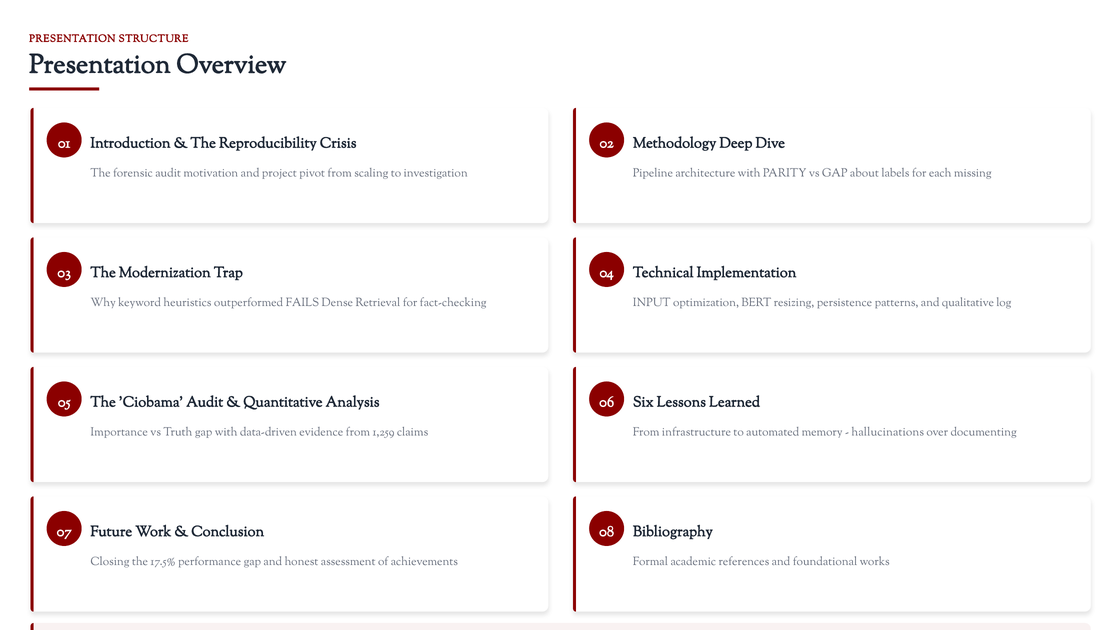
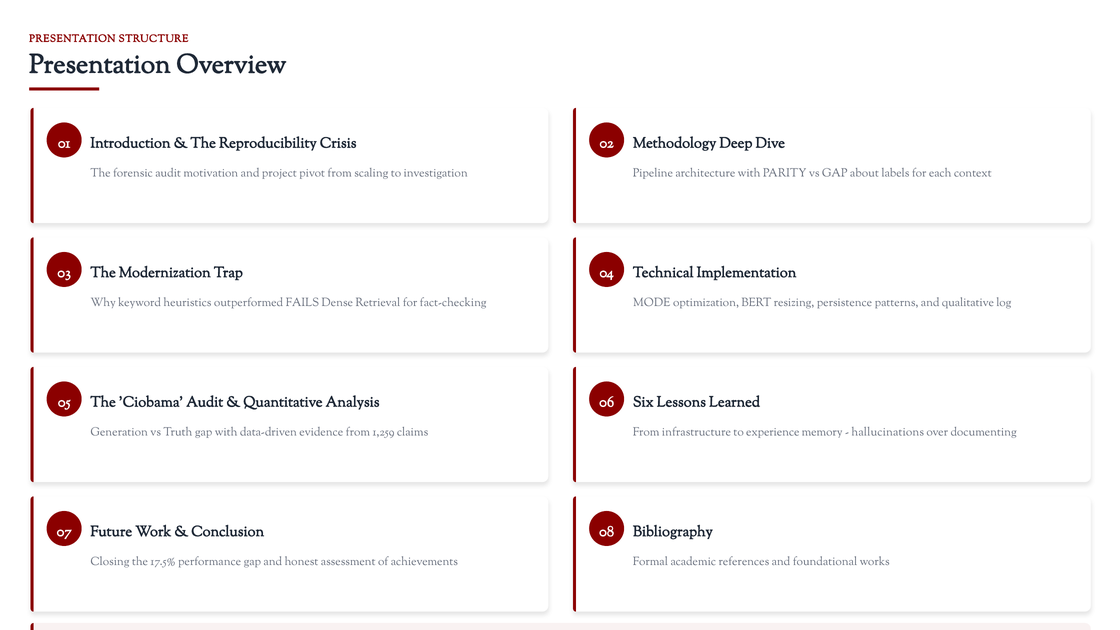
missing: missing -> context
INPUT: INPUT -> MODE
Importance: Importance -> Generation
automated: automated -> experience
